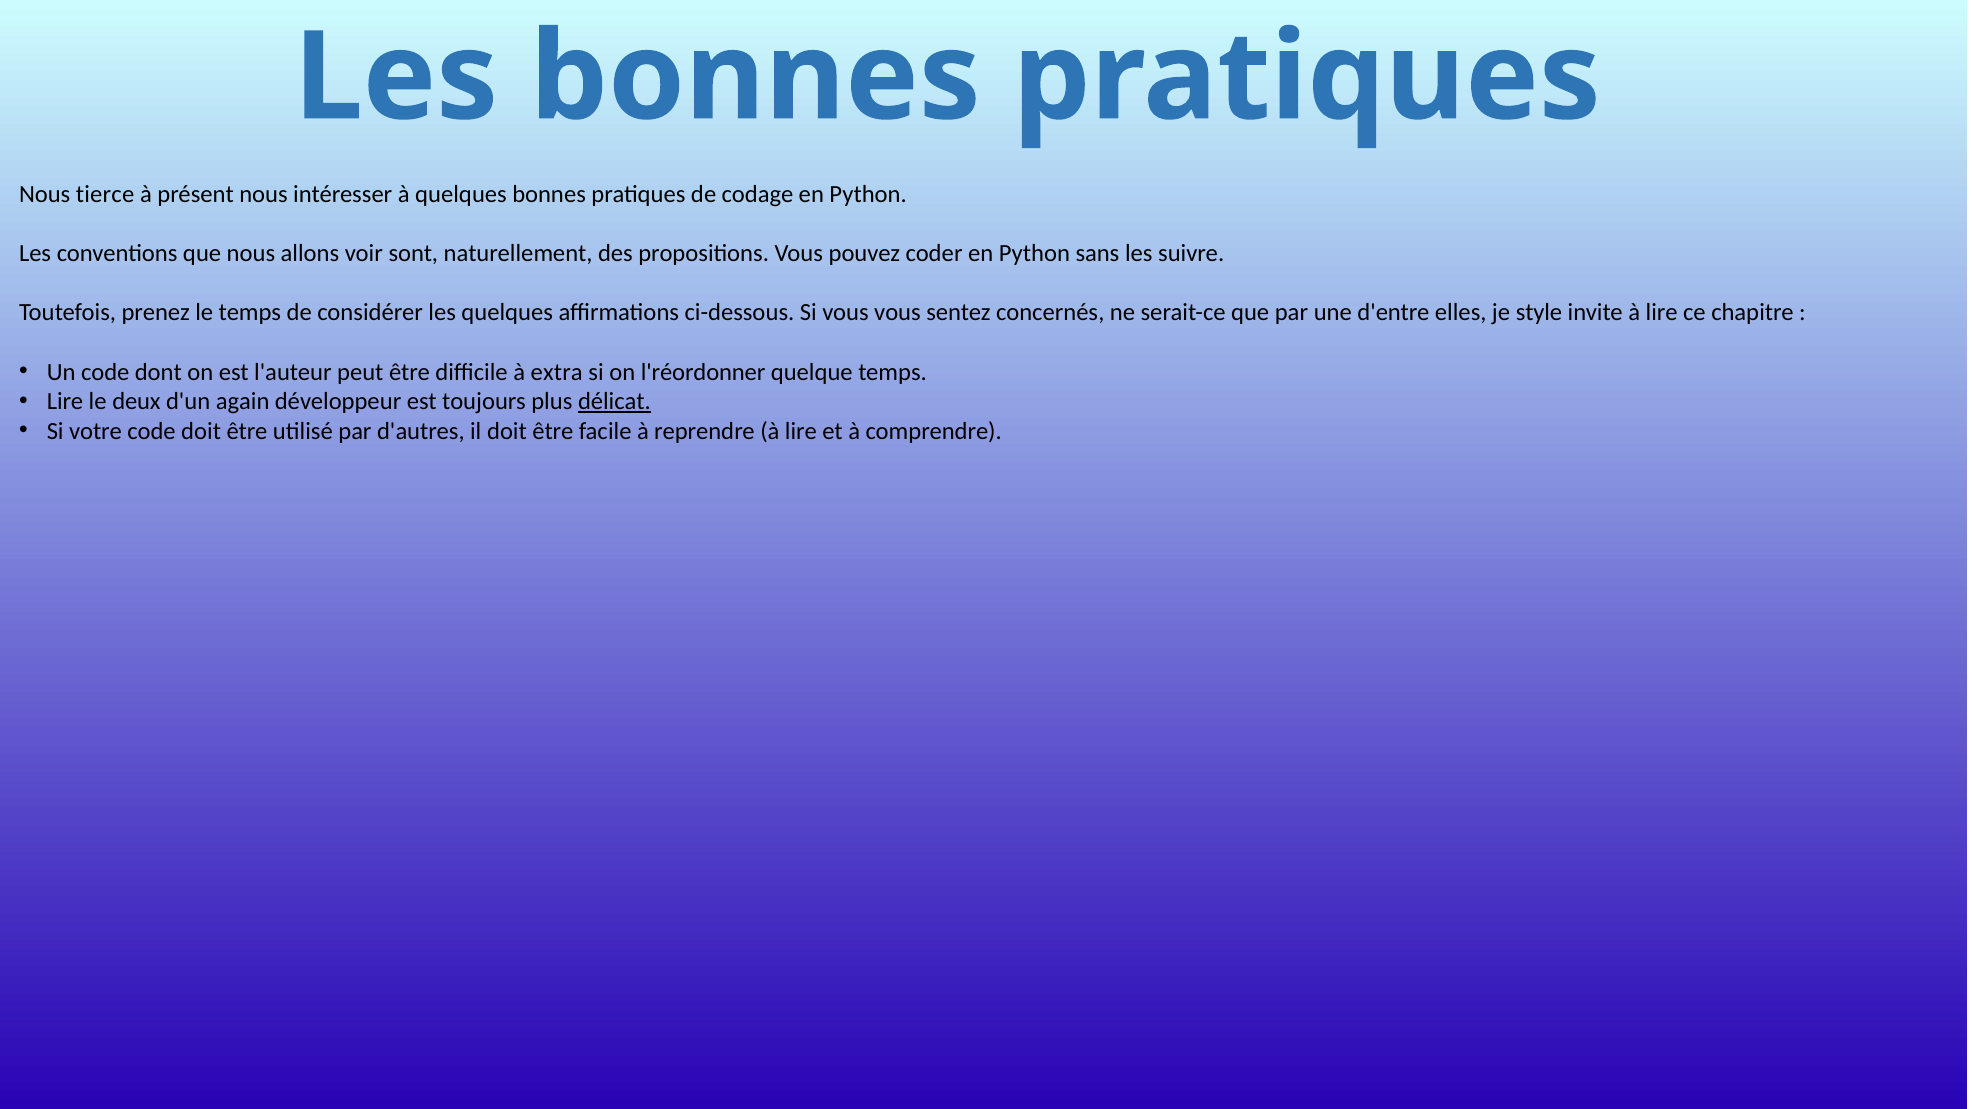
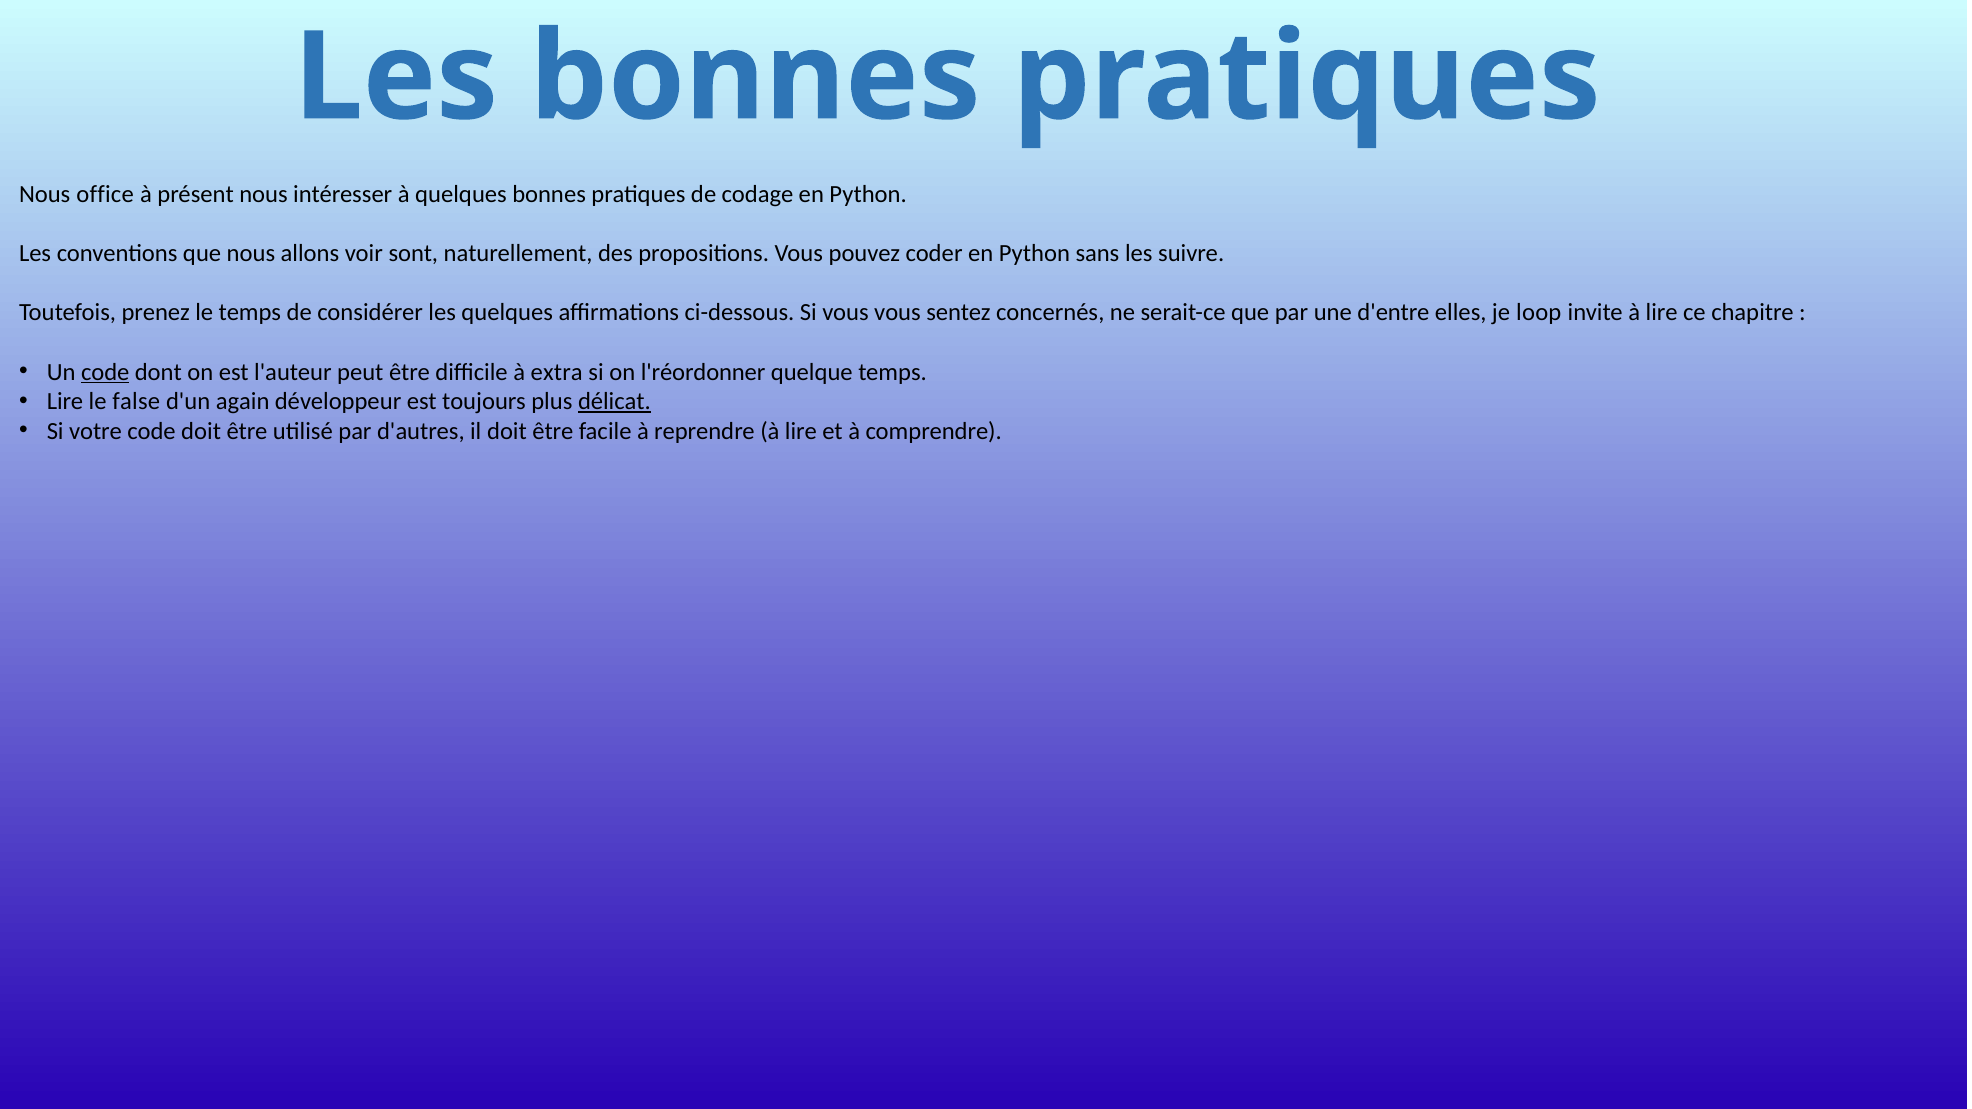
tierce: tierce -> office
style: style -> loop
code at (105, 372) underline: none -> present
deux: deux -> false
